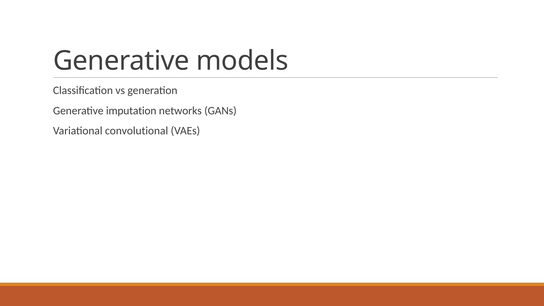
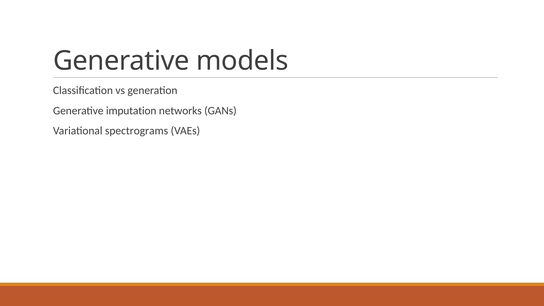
convolutional: convolutional -> spectrograms
